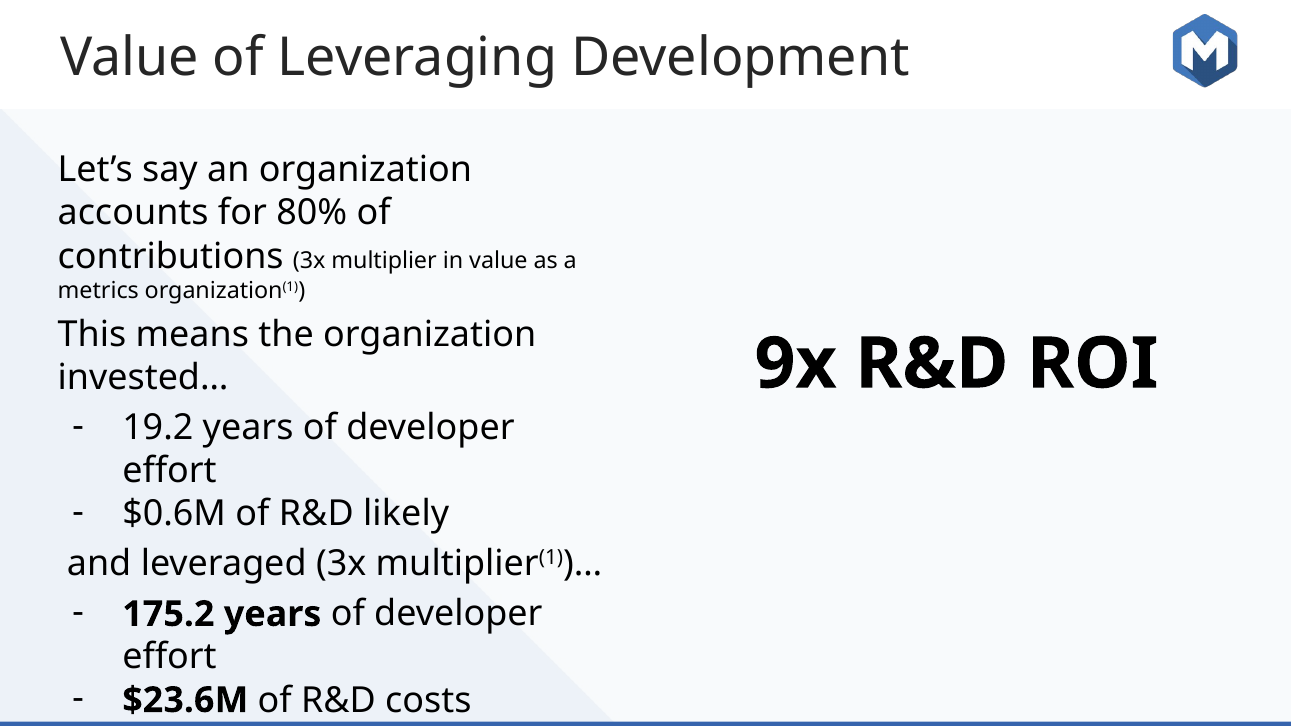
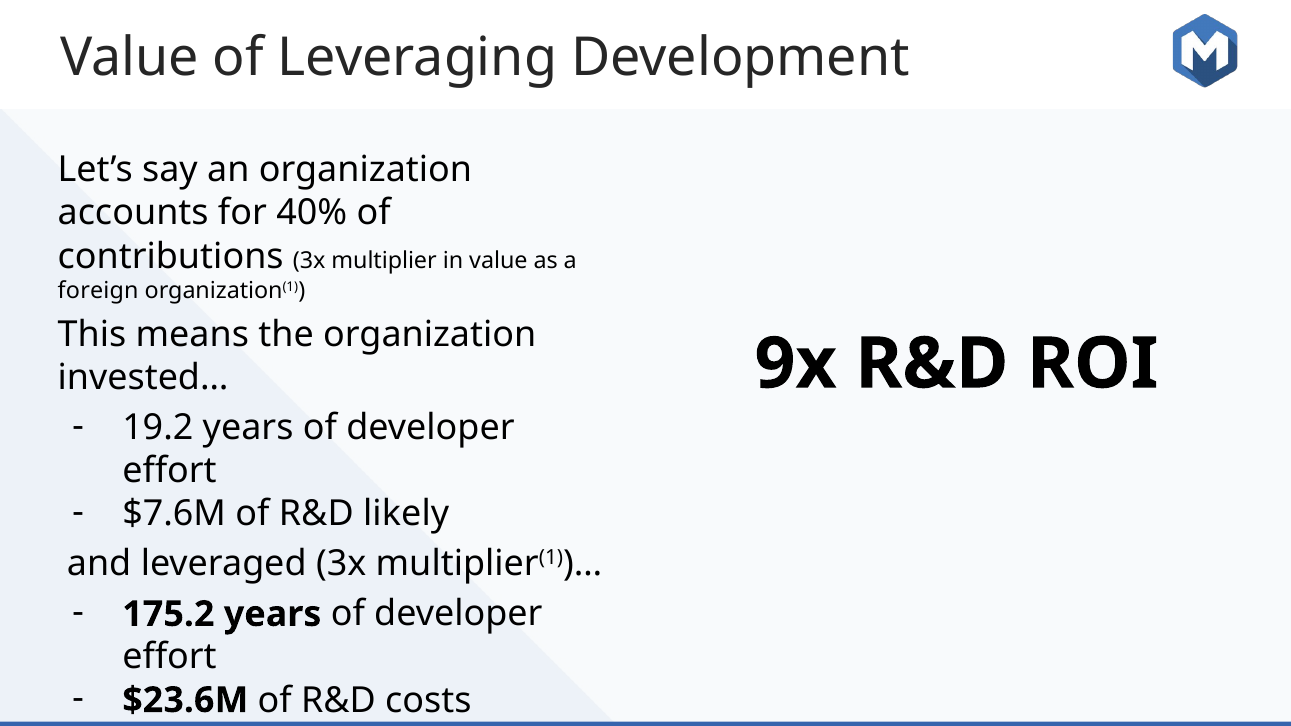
80%: 80% -> 40%
metrics: metrics -> foreign
$0.6M: $0.6M -> $7.6M
